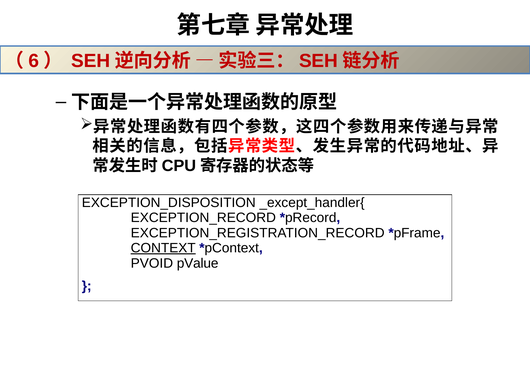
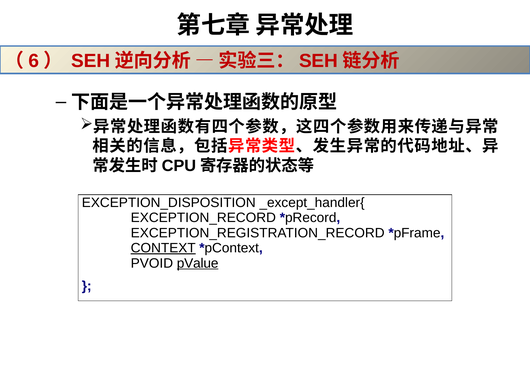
pValue underline: none -> present
